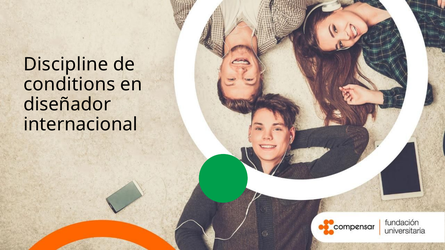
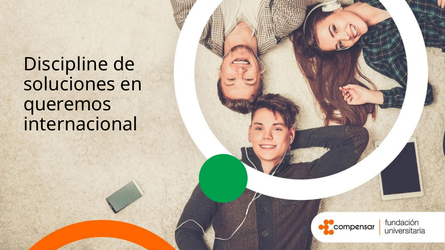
conditions: conditions -> soluciones
diseñador: diseñador -> queremos
